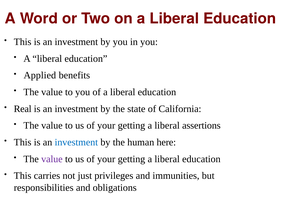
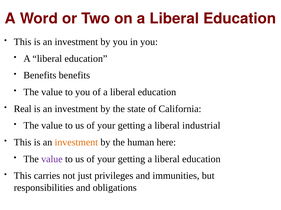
Applied at (40, 76): Applied -> Benefits
assertions: assertions -> industrial
investment at (76, 143) colour: blue -> orange
